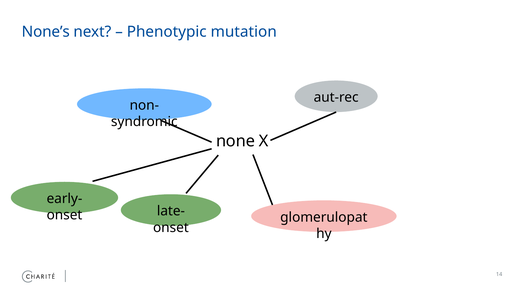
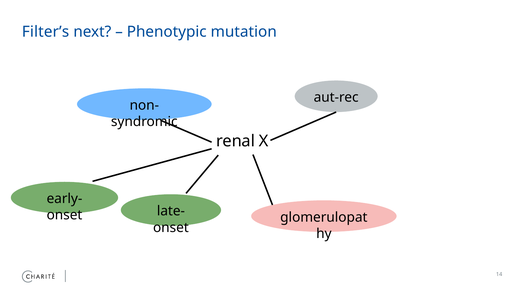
None’s: None’s -> Filter’s
none: none -> renal
